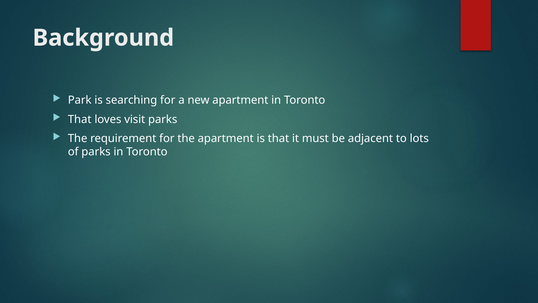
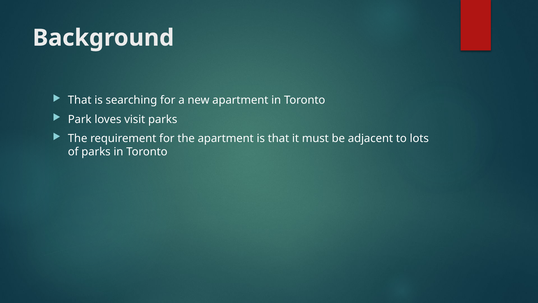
Park at (80, 100): Park -> That
That at (80, 119): That -> Park
